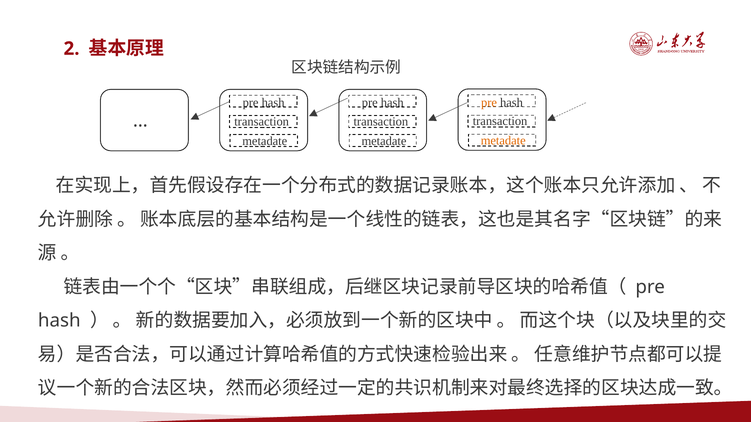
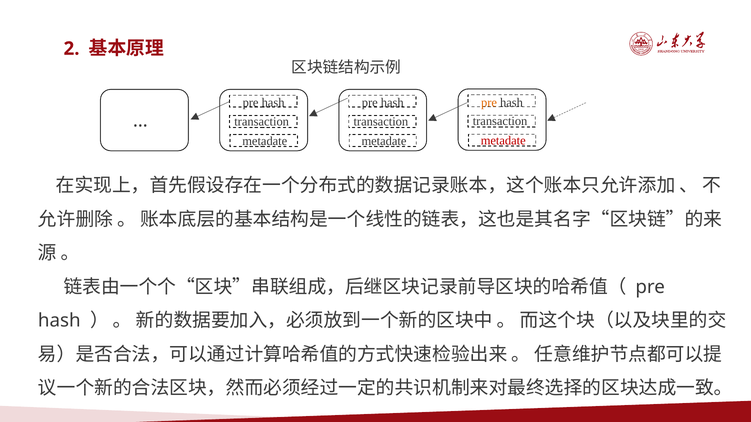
metadate at (503, 141) colour: orange -> red
